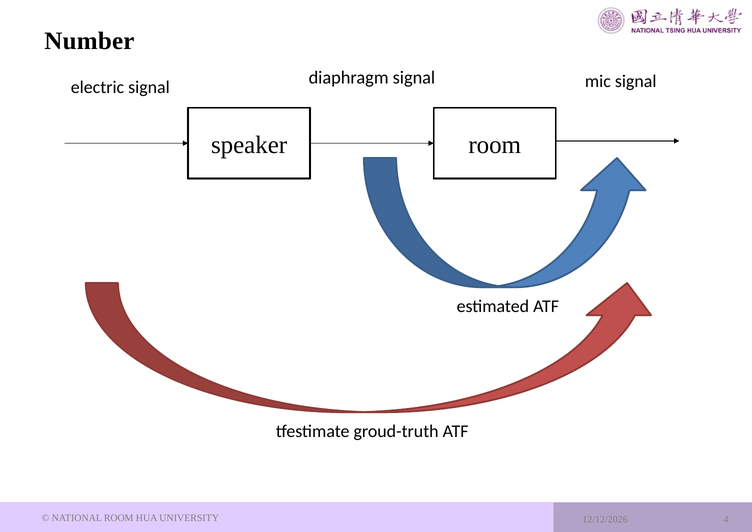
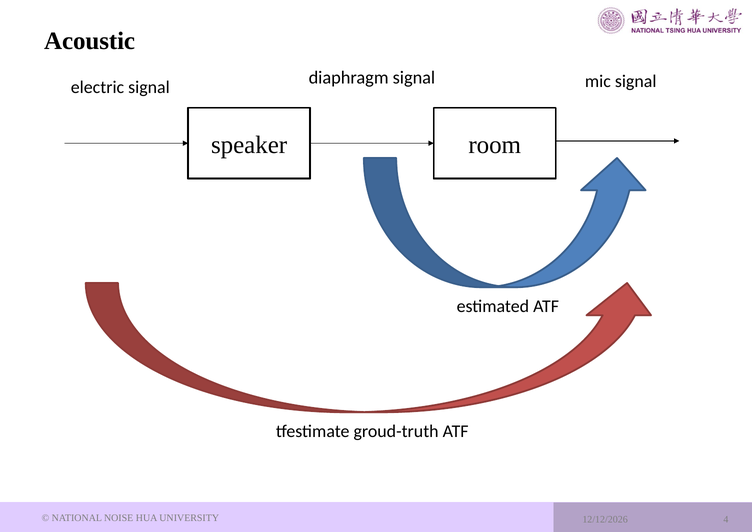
Number: Number -> Acoustic
NATIONAL ROOM: ROOM -> NOISE
